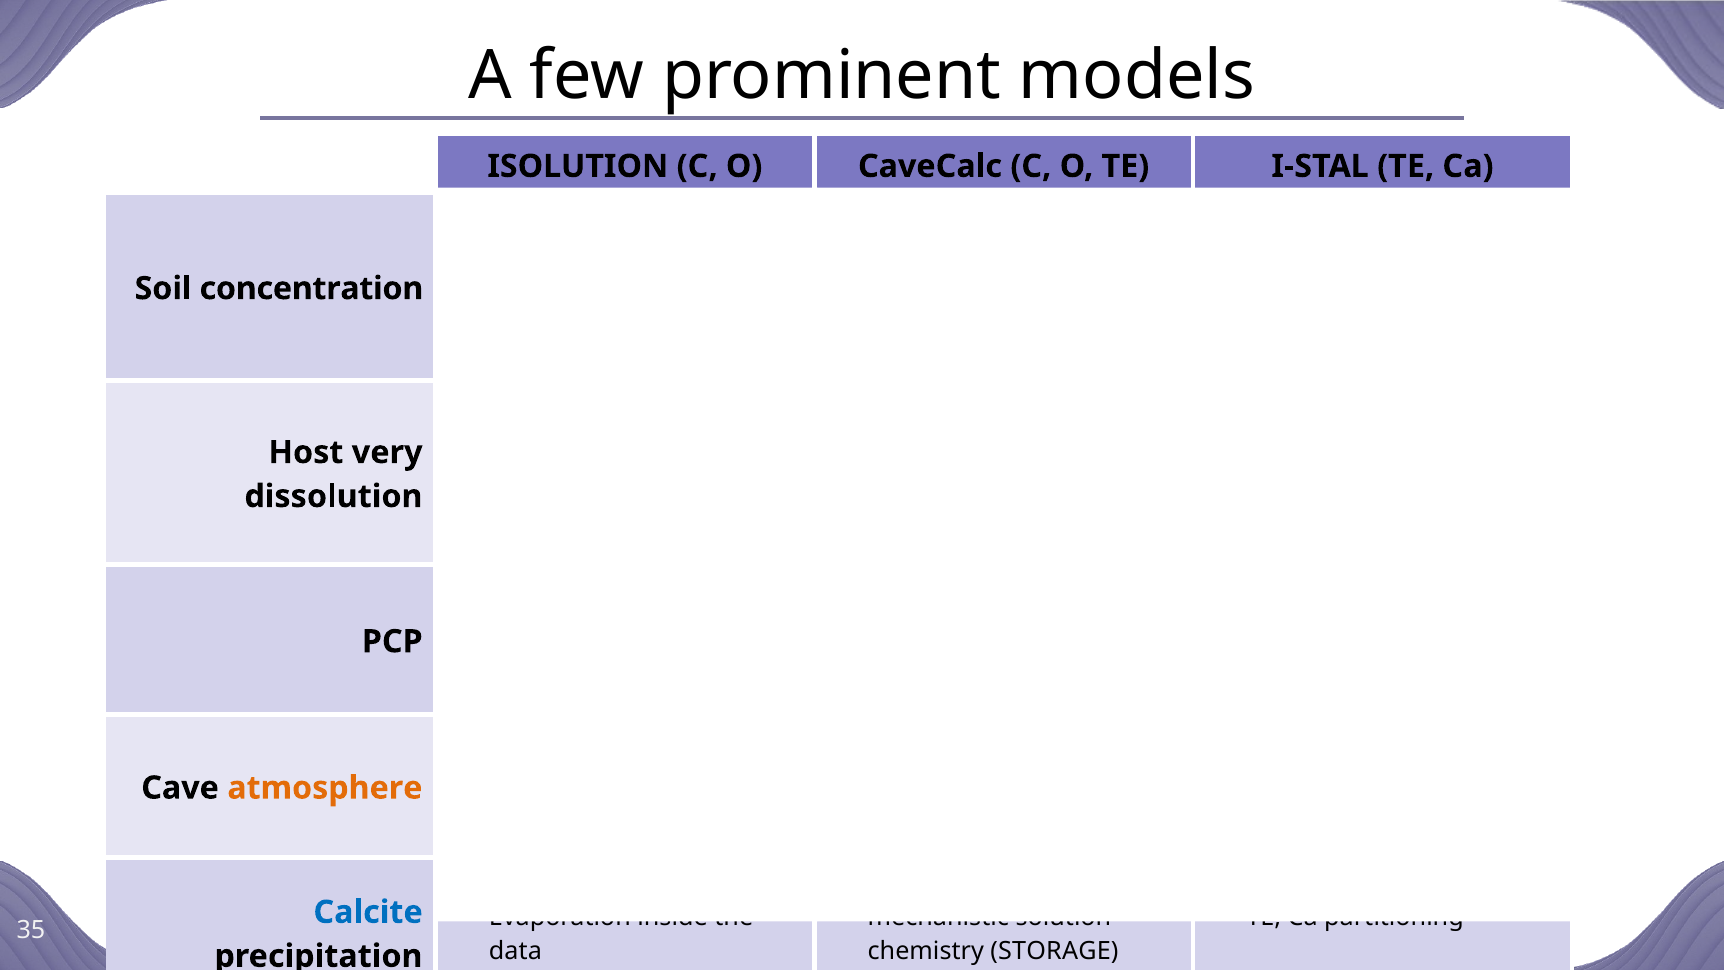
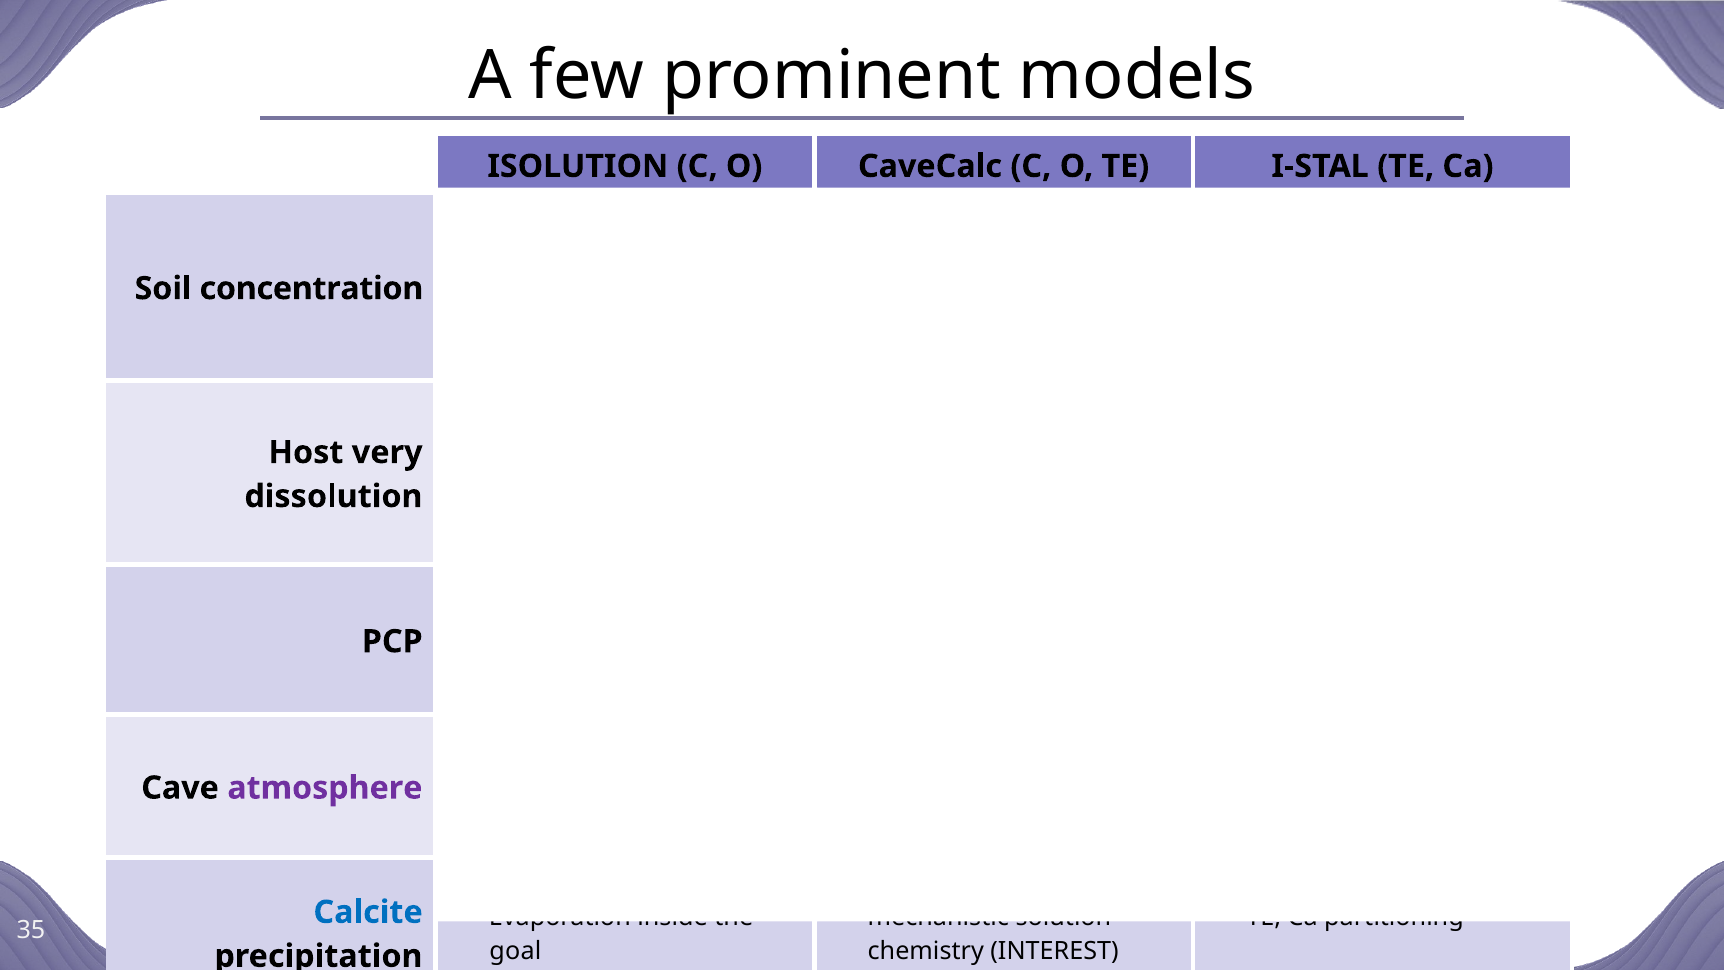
atmosphere at (325, 788) colour: orange -> purple
data: data -> goal
STORAGE: STORAGE -> INTEREST
